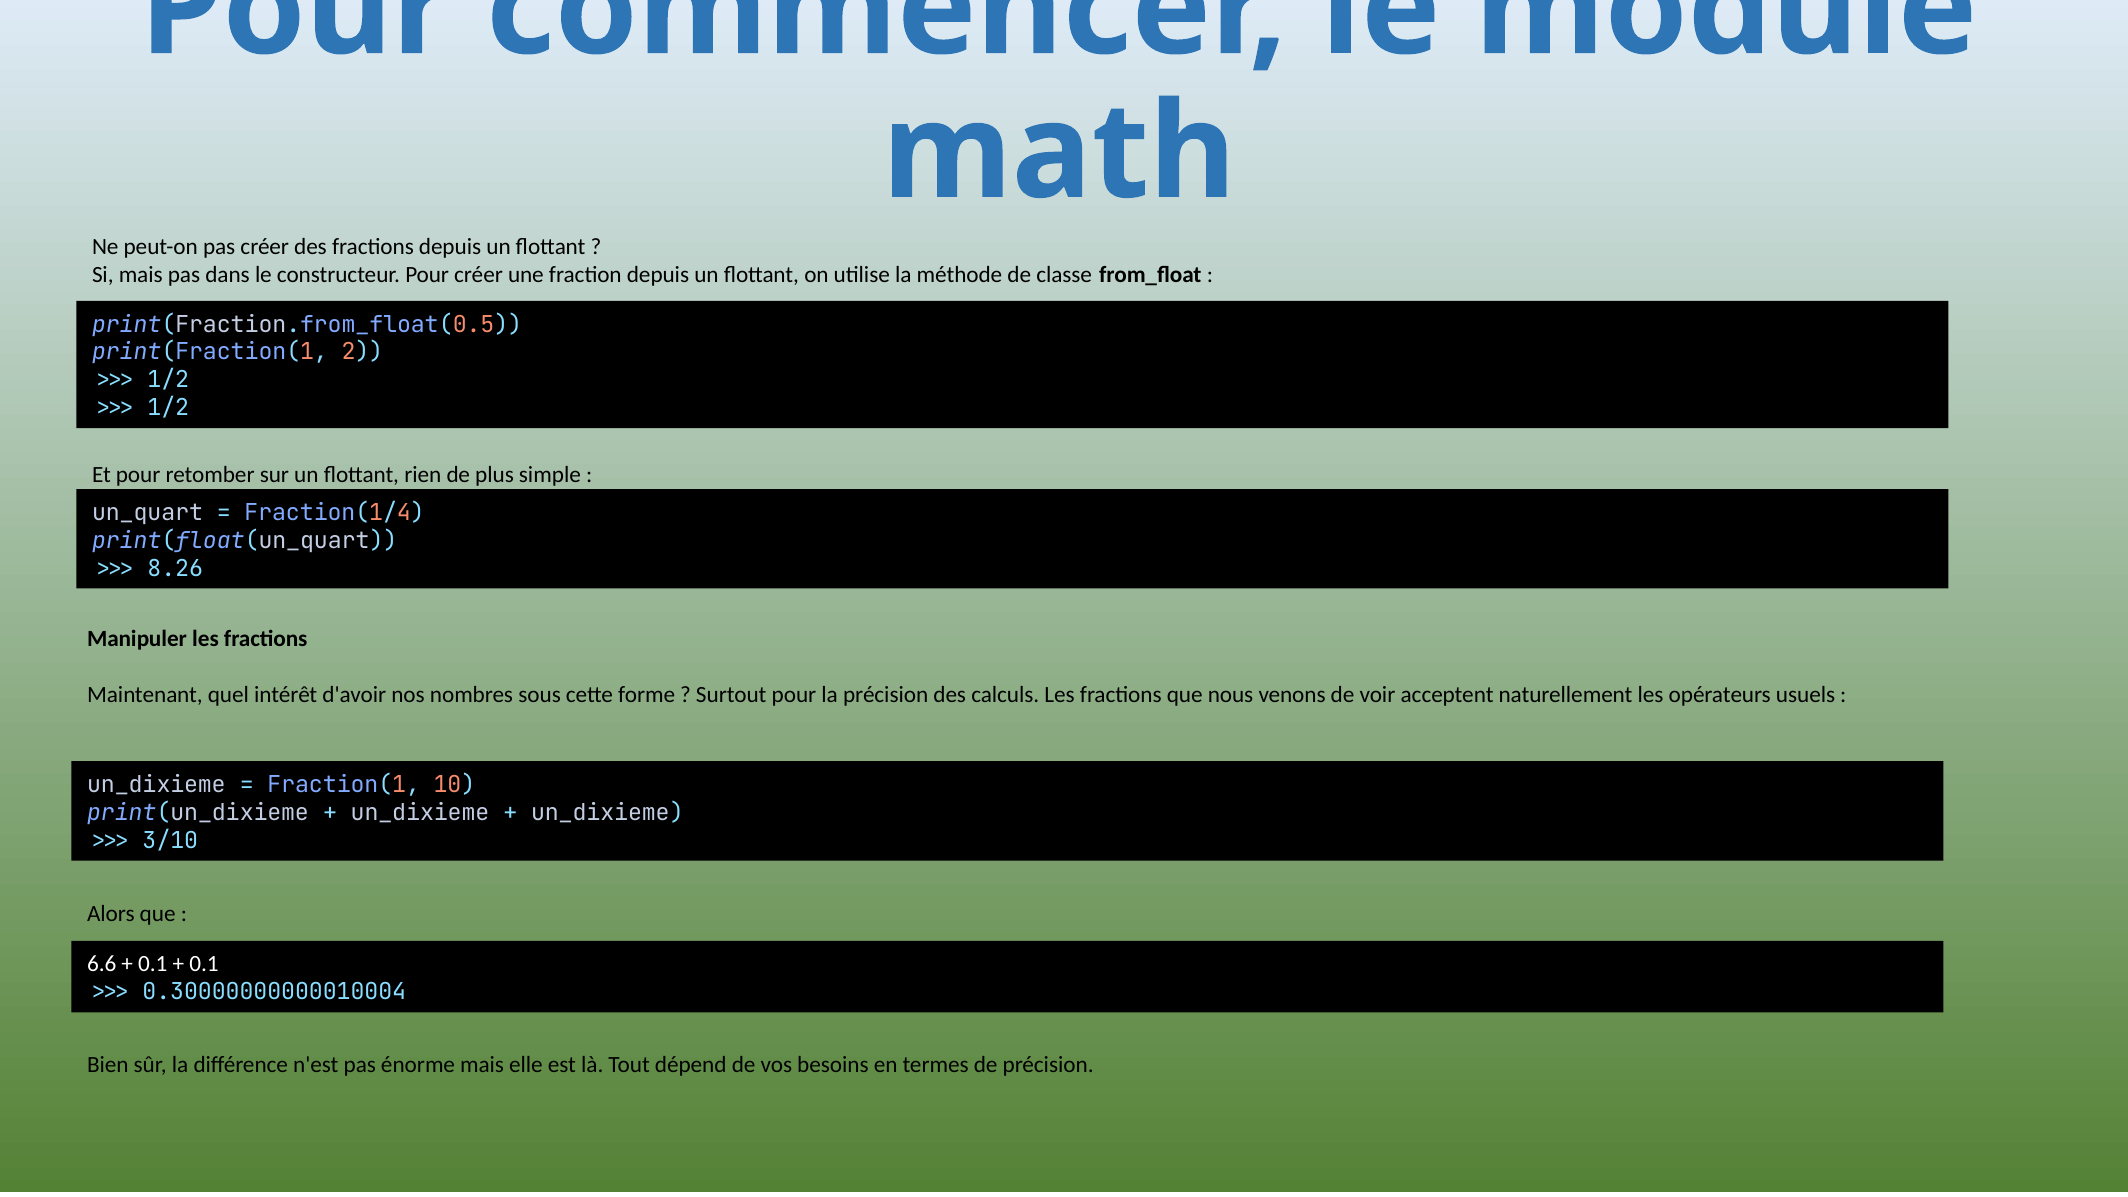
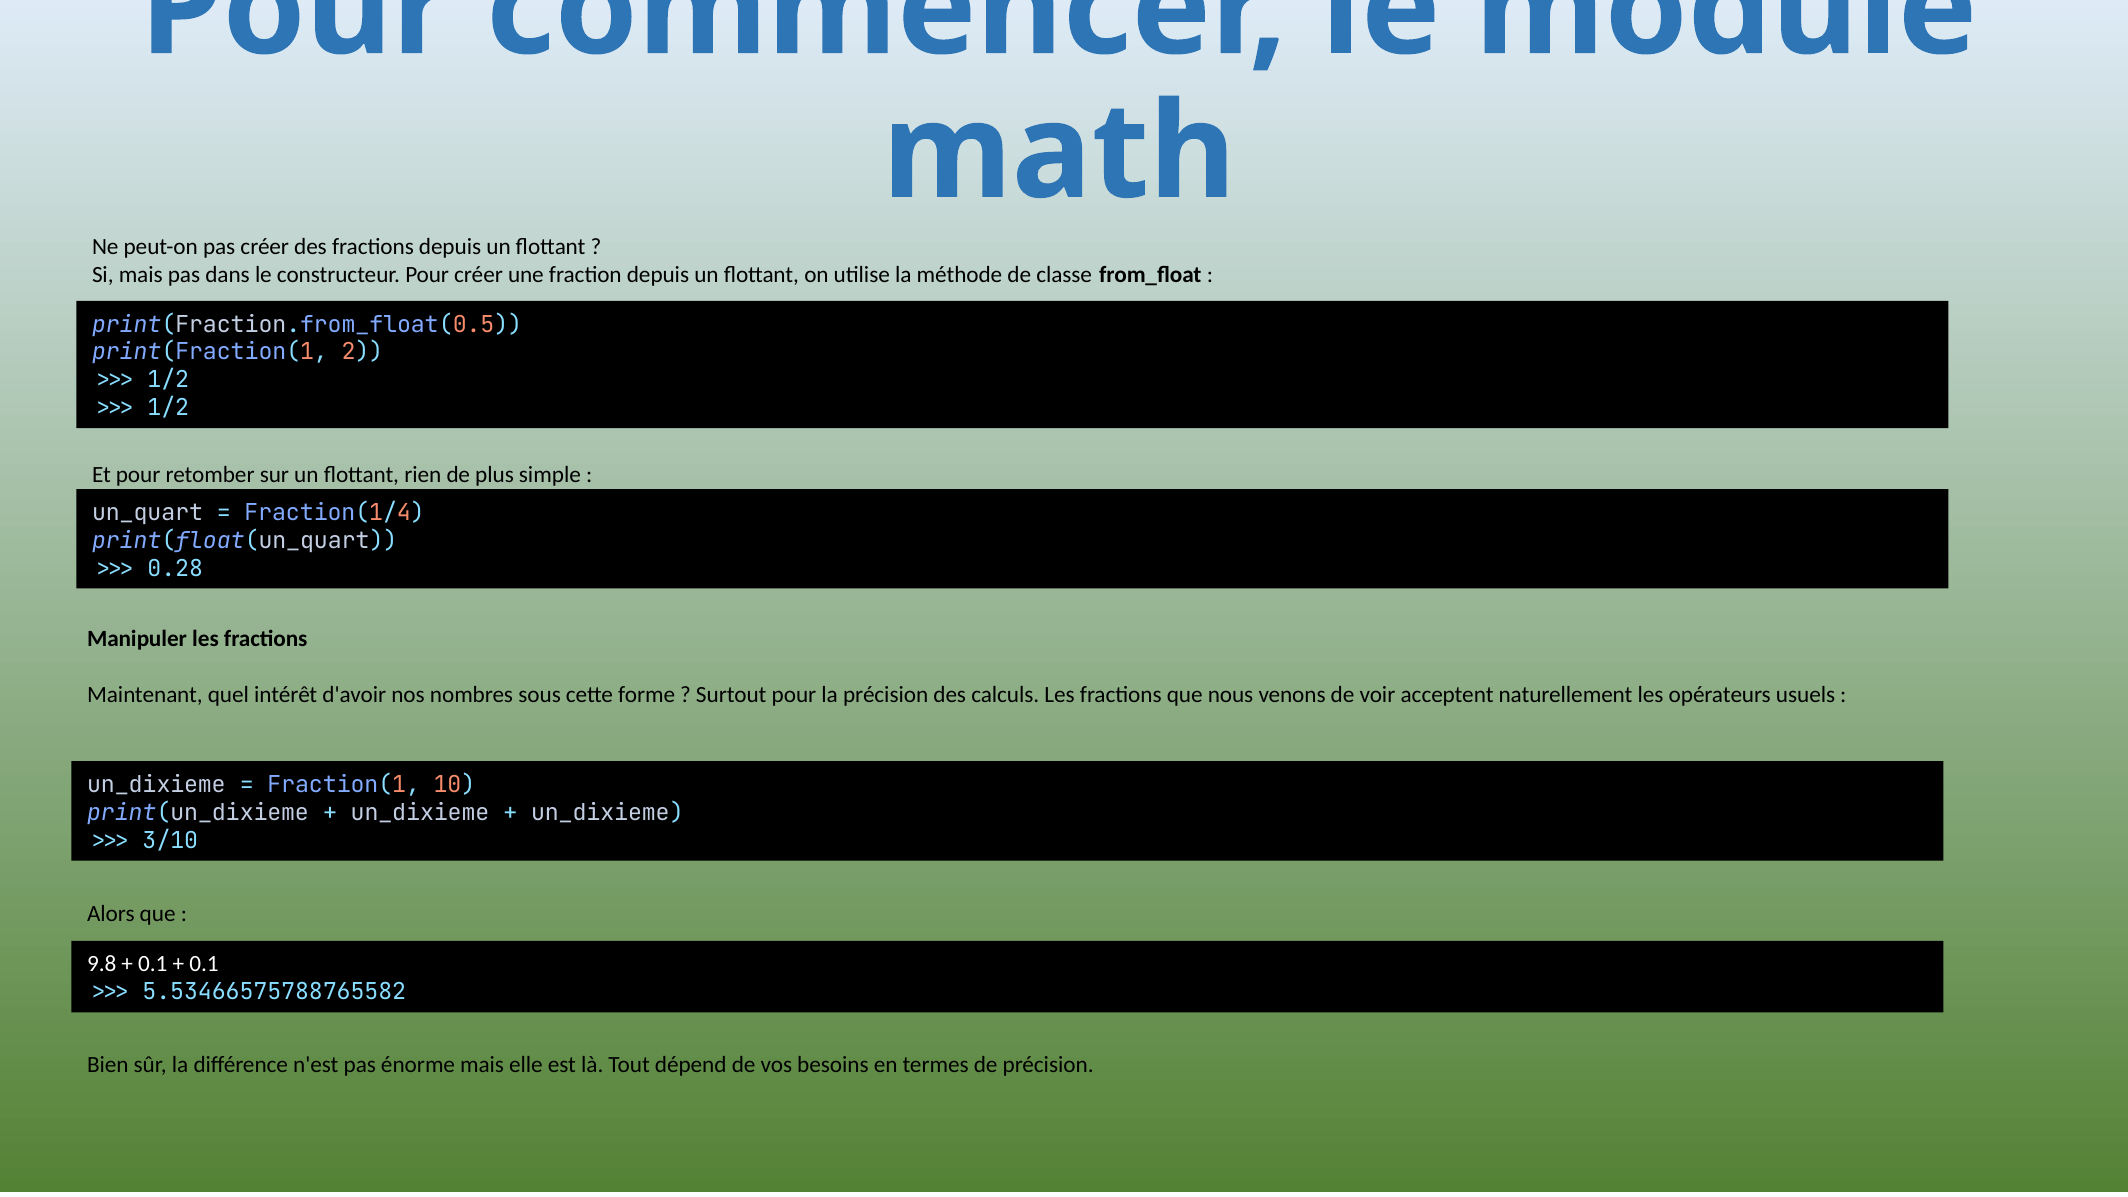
8.26: 8.26 -> 0.28
6.6: 6.6 -> 9.8
0.30000000000010004: 0.30000000000010004 -> 5.53466575788765582
